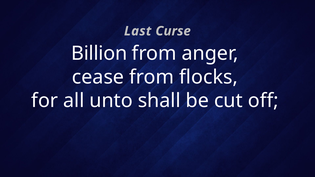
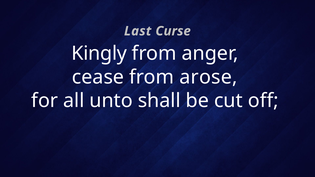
Billion: Billion -> Kingly
flocks: flocks -> arose
